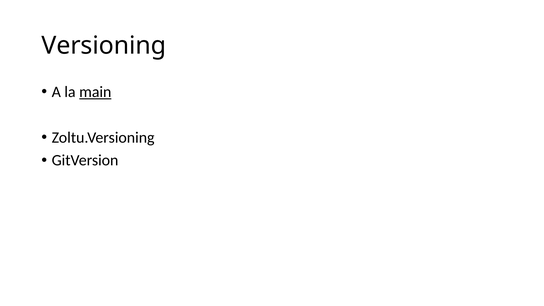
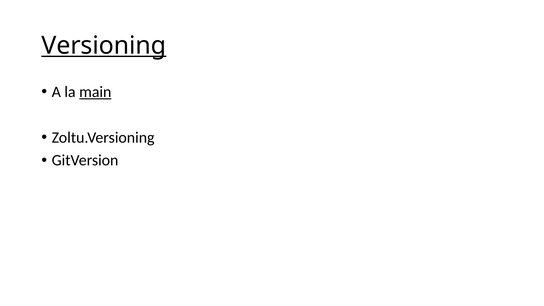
Versioning underline: none -> present
